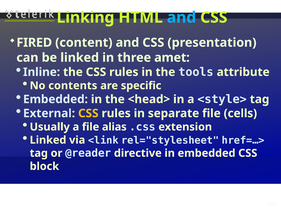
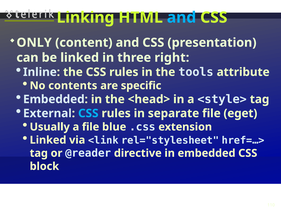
FIRED: FIRED -> ONLY
amet: amet -> right
CSS at (88, 113) colour: yellow -> light blue
cells: cells -> eget
alias: alias -> blue
